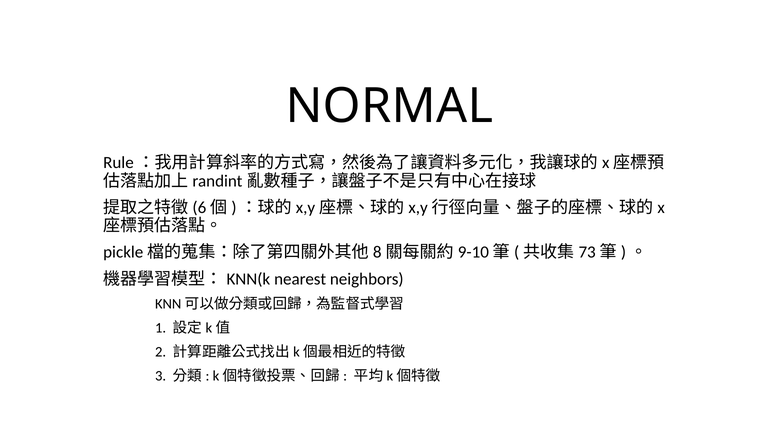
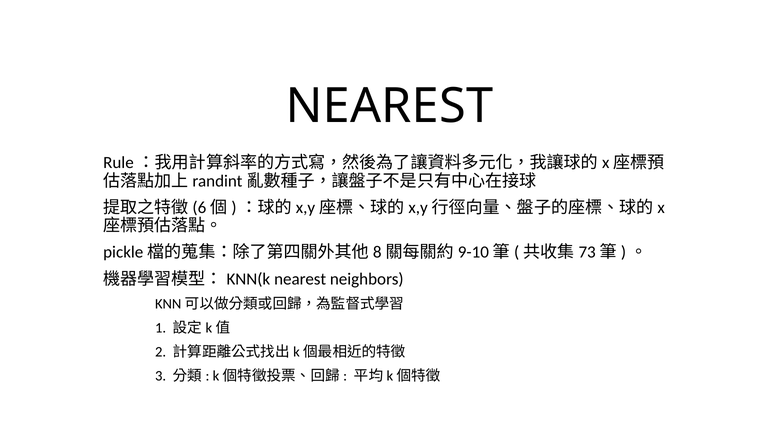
NORMAL at (389, 106): NORMAL -> NEAREST
